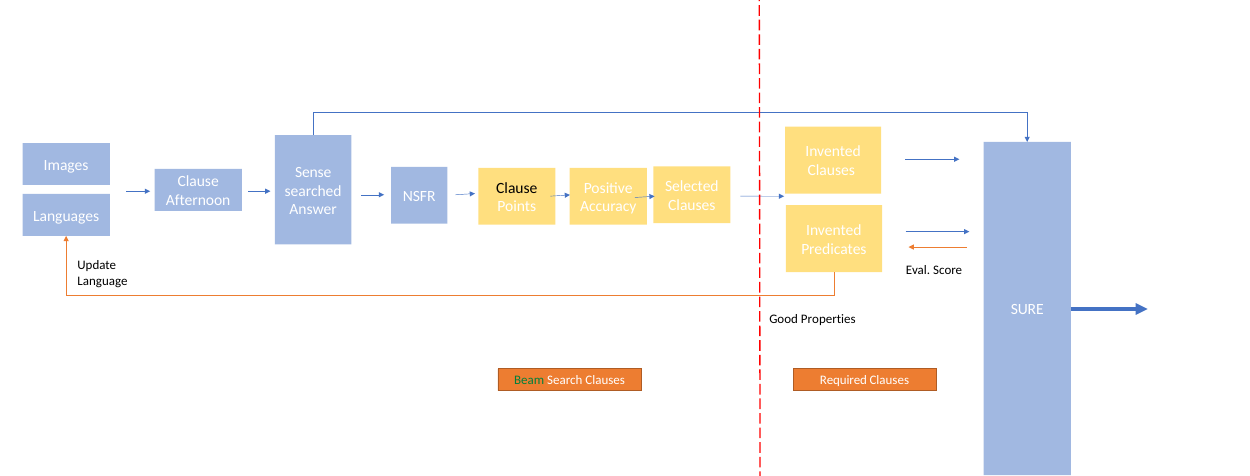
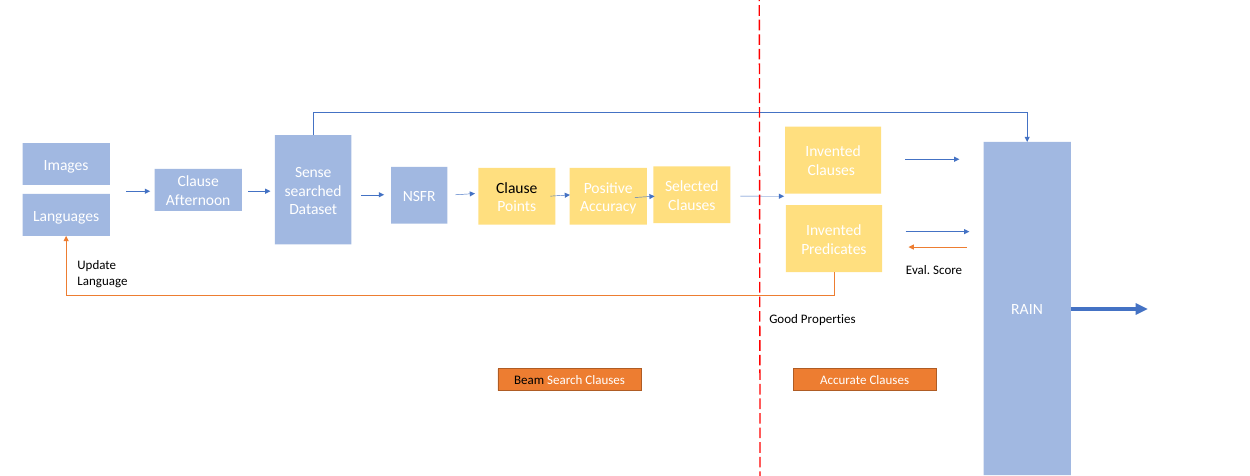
Answer: Answer -> Dataset
SURE: SURE -> RAIN
Beam colour: green -> black
Required: Required -> Accurate
